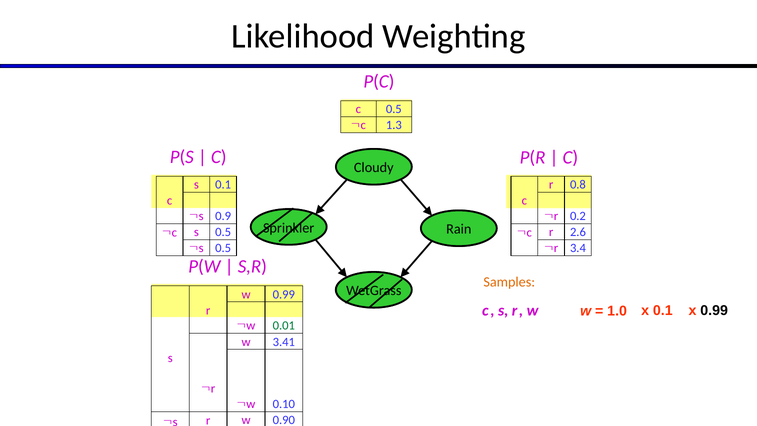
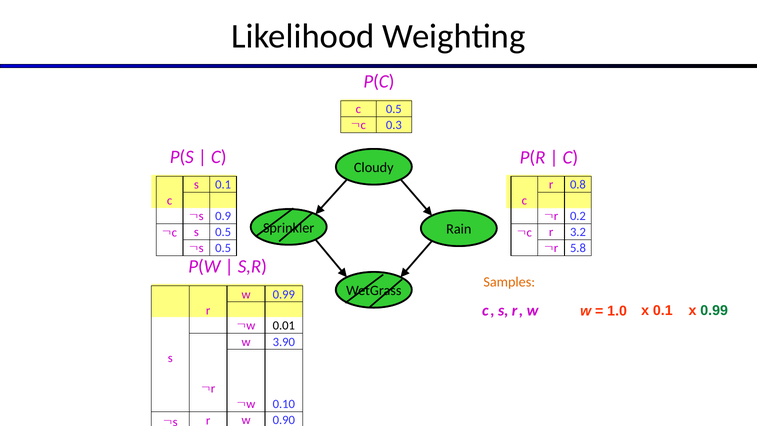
1.3: 1.3 -> 0.3
2.6: 2.6 -> 3.2
3.4: 3.4 -> 5.8
0.99 at (714, 310) colour: black -> green
0.01 at (284, 326) colour: green -> black
3.41: 3.41 -> 3.90
